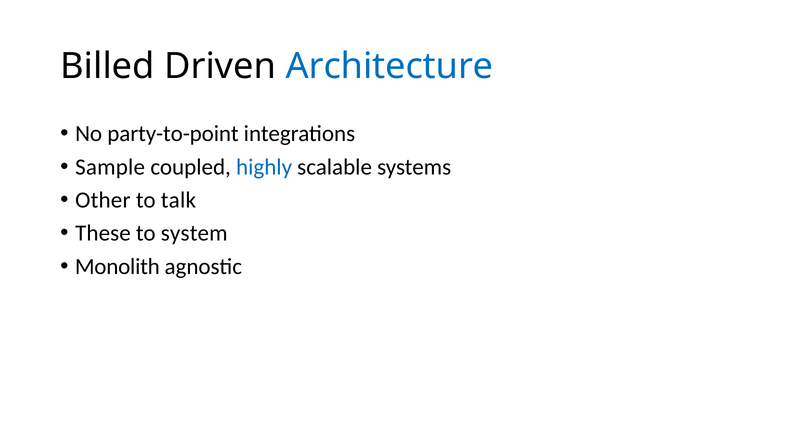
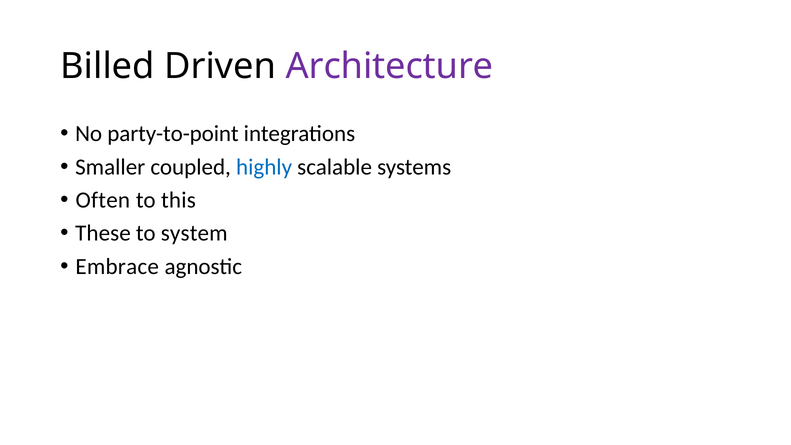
Architecture colour: blue -> purple
Sample: Sample -> Smaller
Other: Other -> Often
talk: talk -> this
Monolith: Monolith -> Embrace
